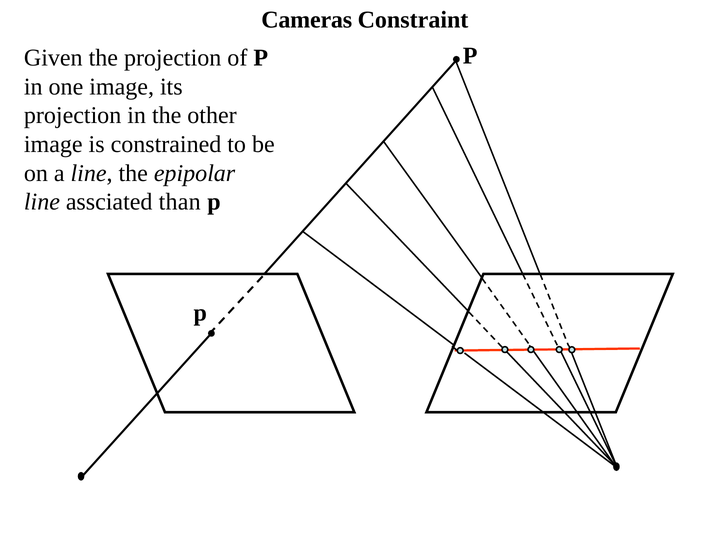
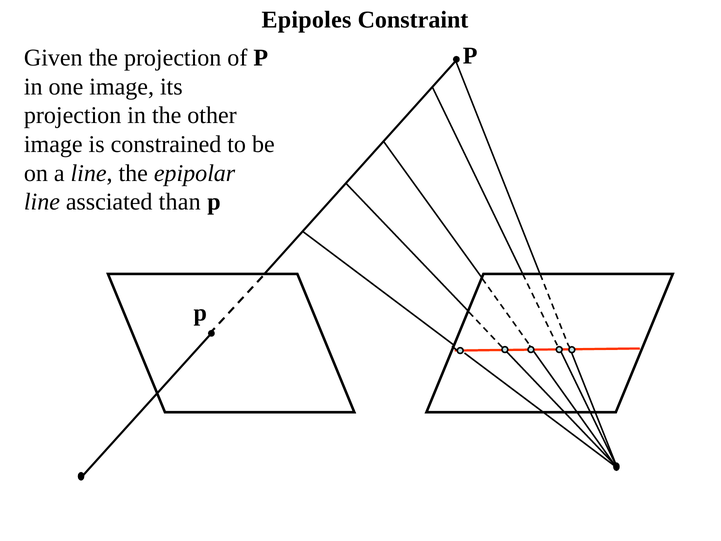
Cameras: Cameras -> Epipoles
